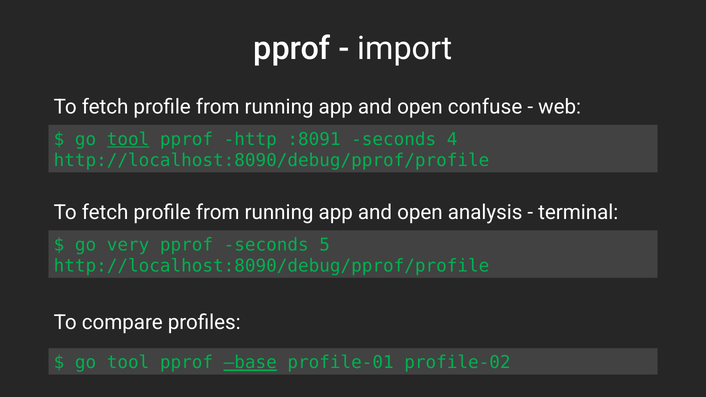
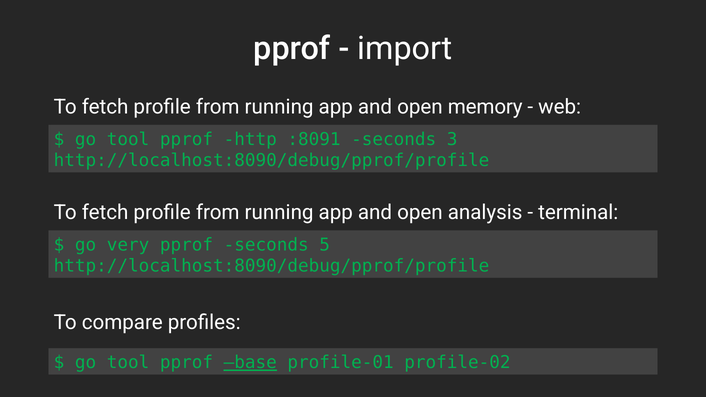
confuse: confuse -> memory
tool at (128, 139) underline: present -> none
4: 4 -> 3
